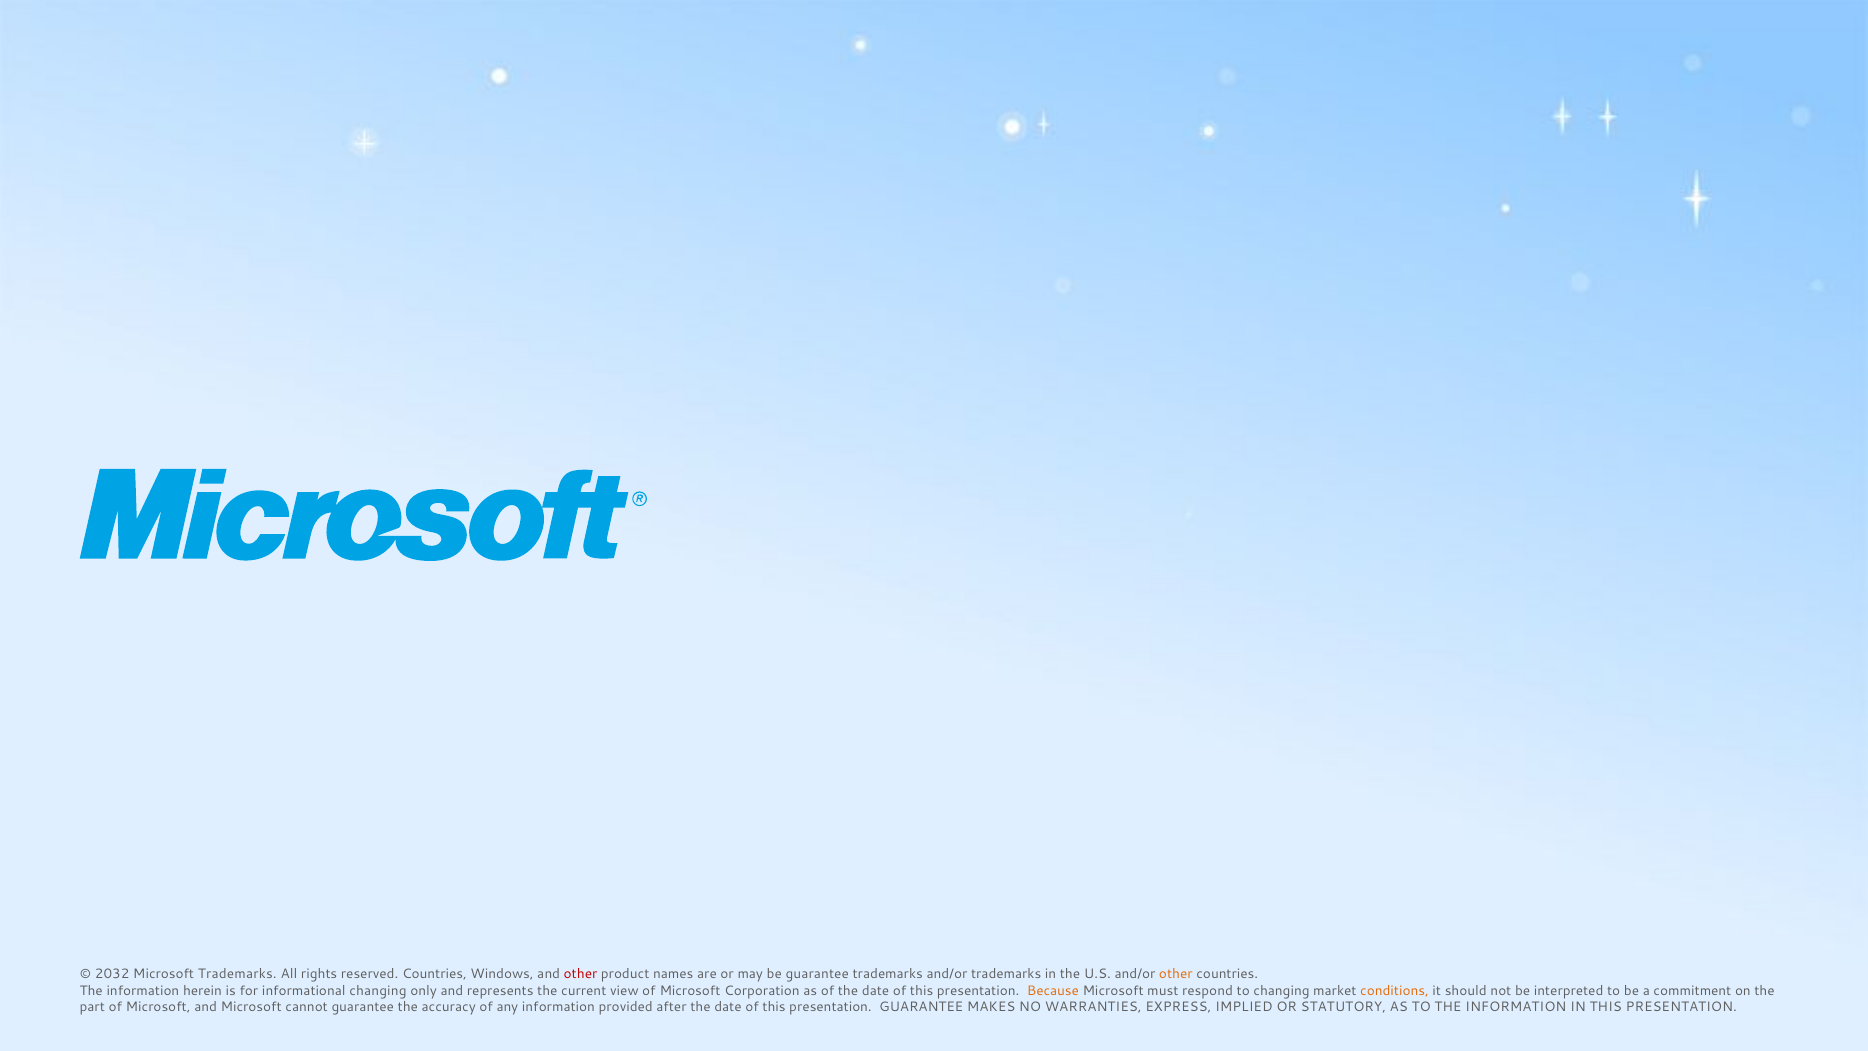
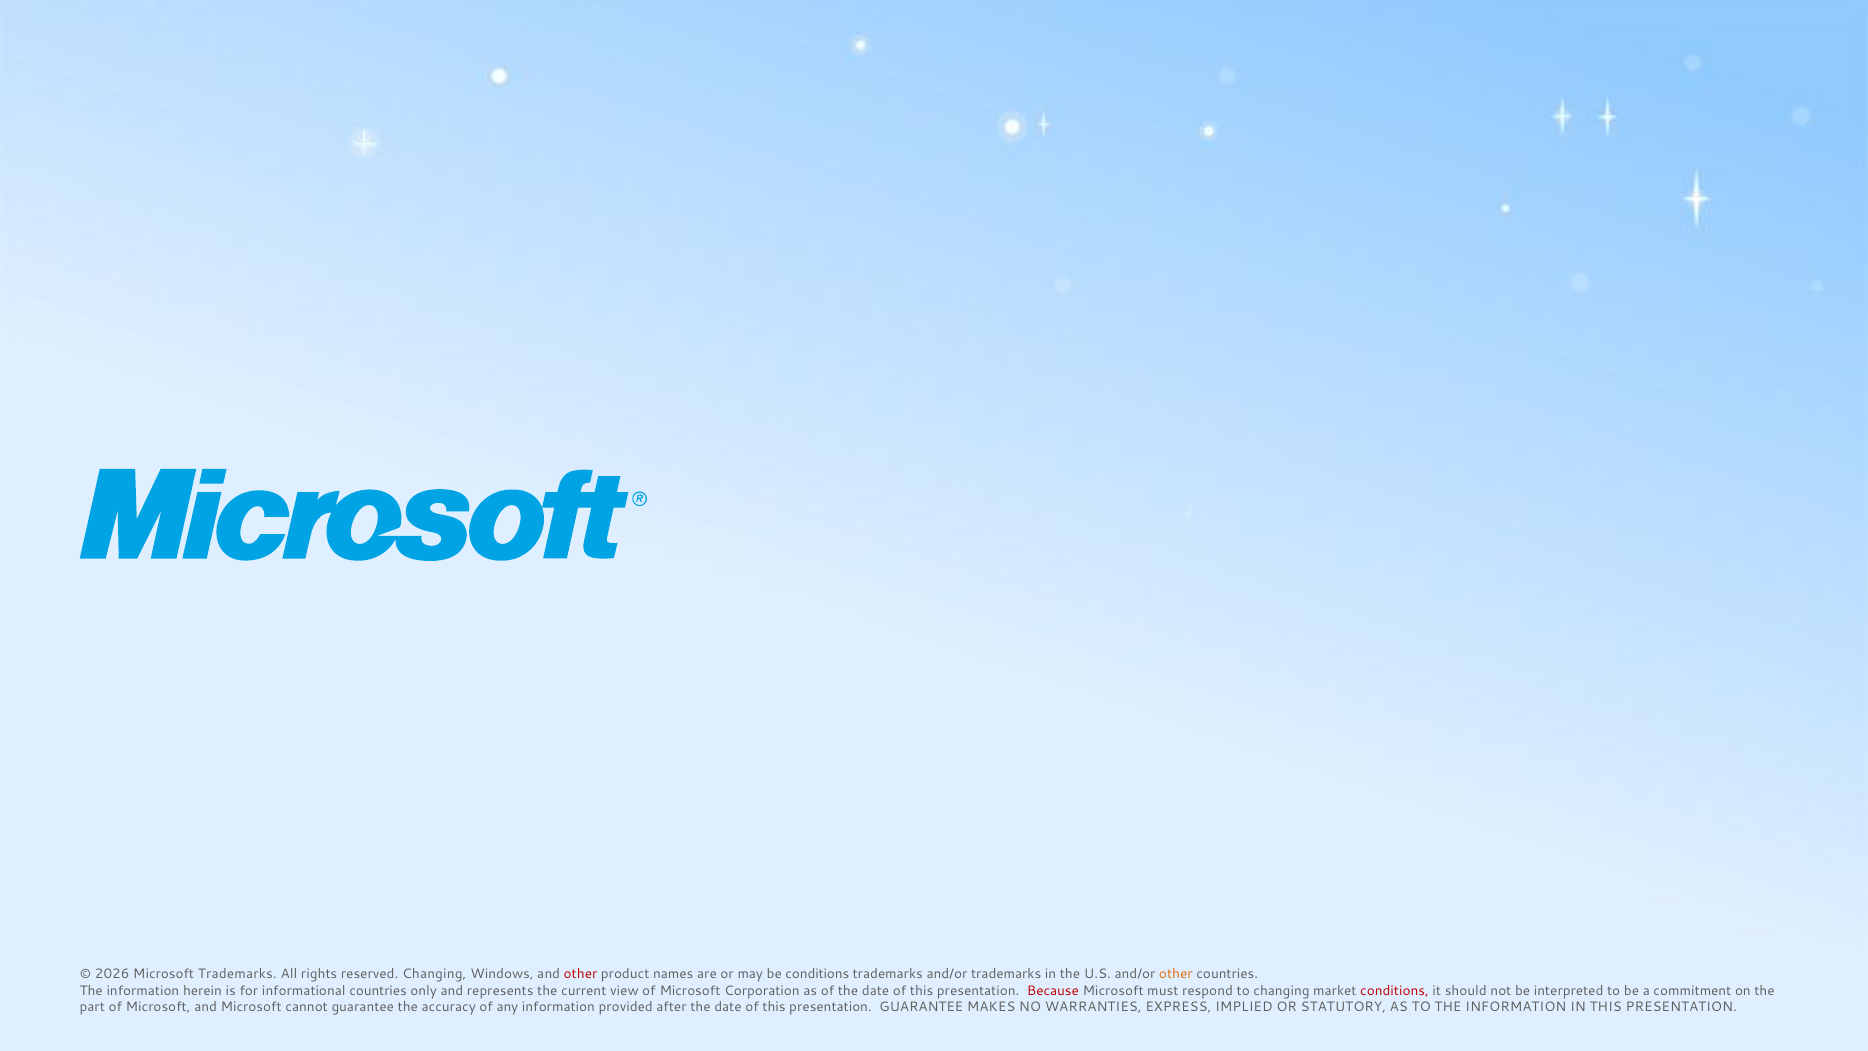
2032: 2032 -> 2026
reserved Countries: Countries -> Changing
be guarantee: guarantee -> conditions
informational changing: changing -> countries
Because colour: orange -> red
conditions at (1394, 991) colour: orange -> red
